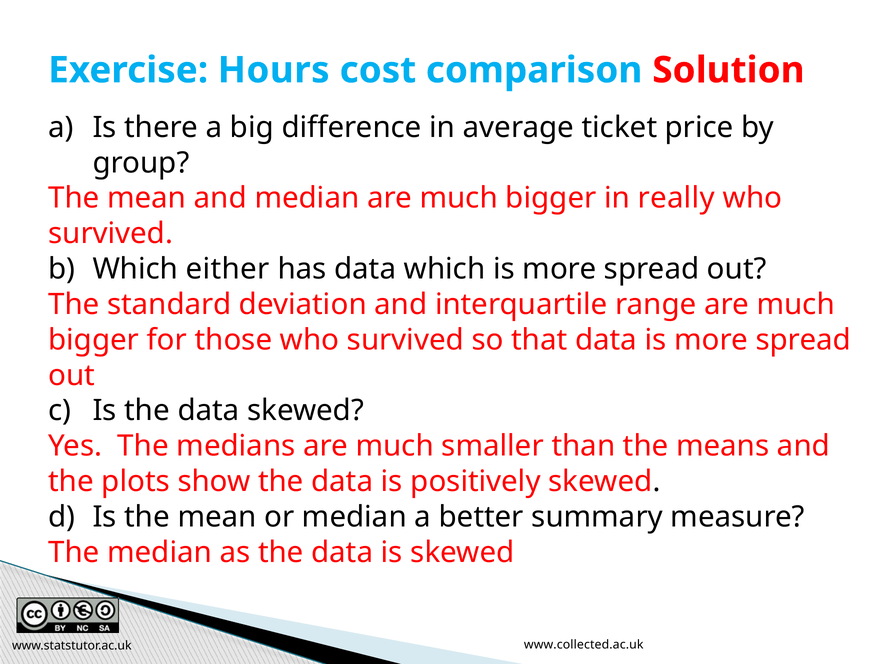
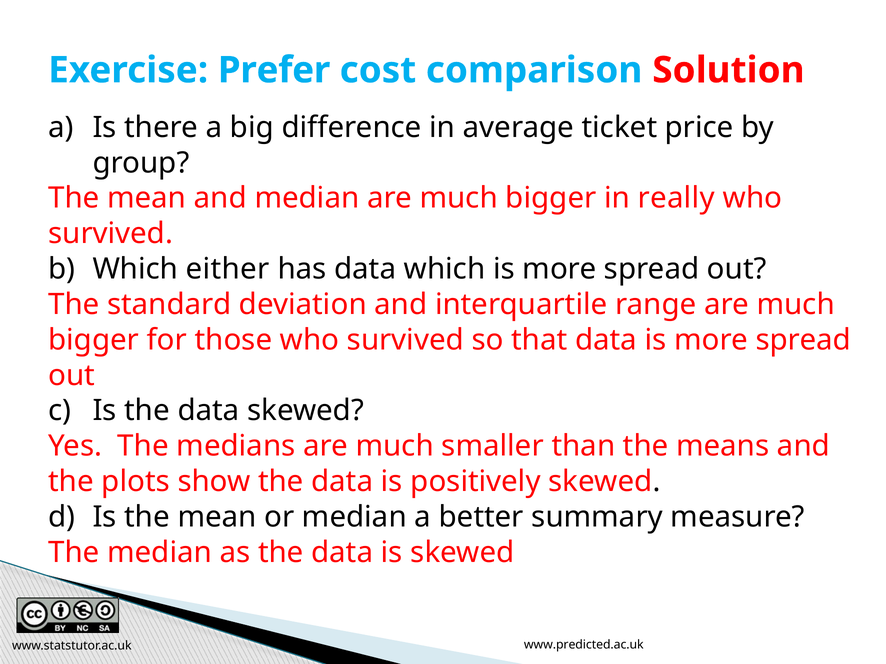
Hours: Hours -> Prefer
www.collected.ac.uk: www.collected.ac.uk -> www.predicted.ac.uk
